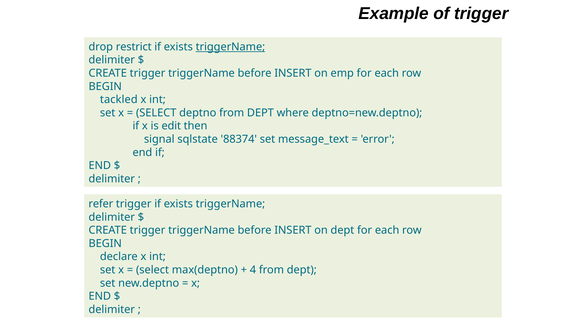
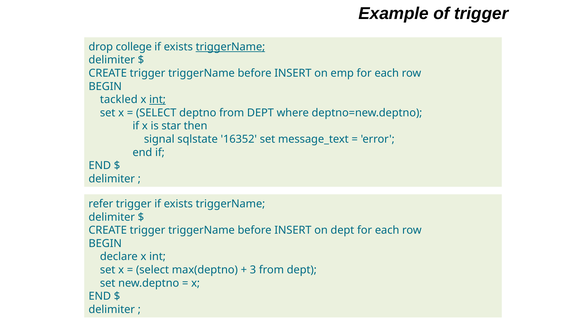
restrict: restrict -> college
int at (157, 99) underline: none -> present
edit: edit -> star
88374: 88374 -> 16352
4: 4 -> 3
